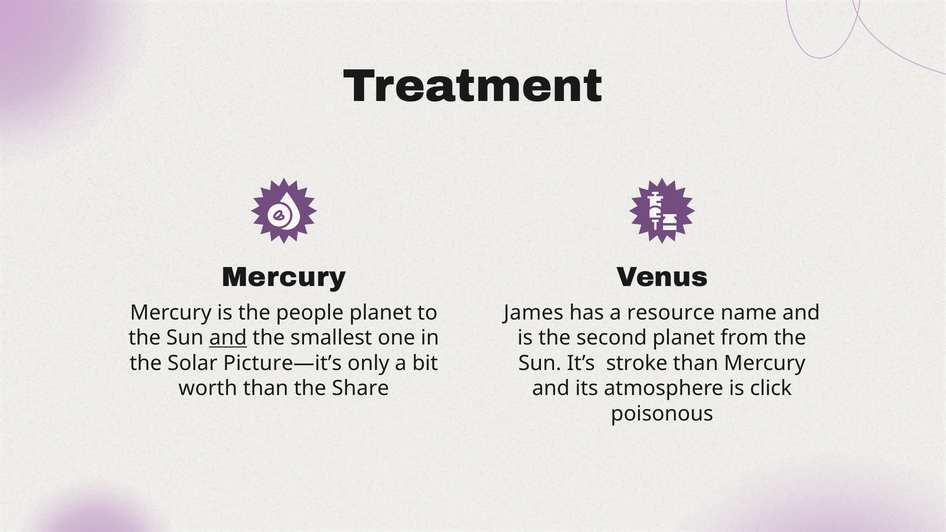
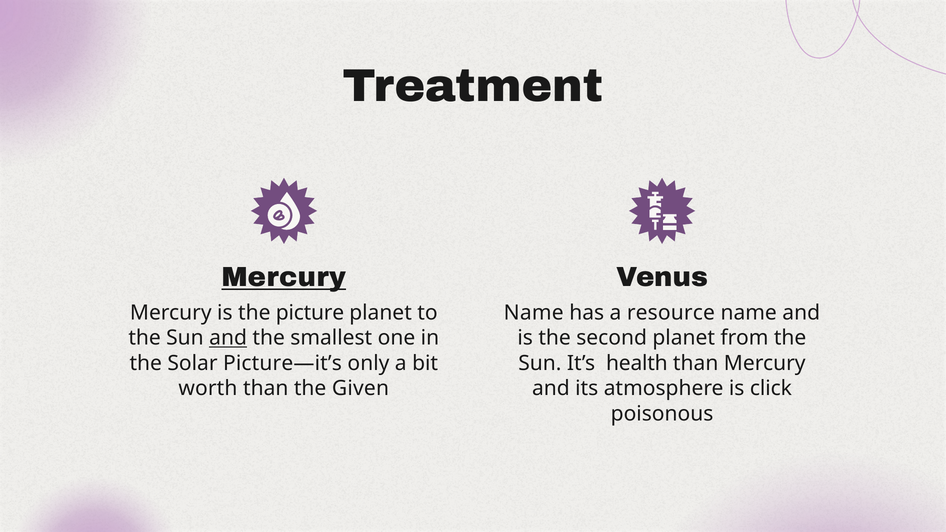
Mercury at (284, 277) underline: none -> present
people: people -> picture
James at (534, 313): James -> Name
stroke: stroke -> health
Share: Share -> Given
